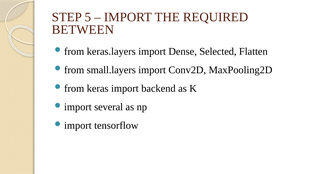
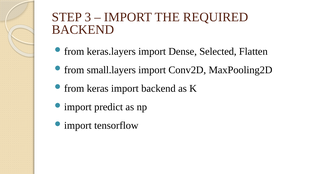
5: 5 -> 3
BETWEEN at (83, 30): BETWEEN -> BACKEND
several: several -> predict
